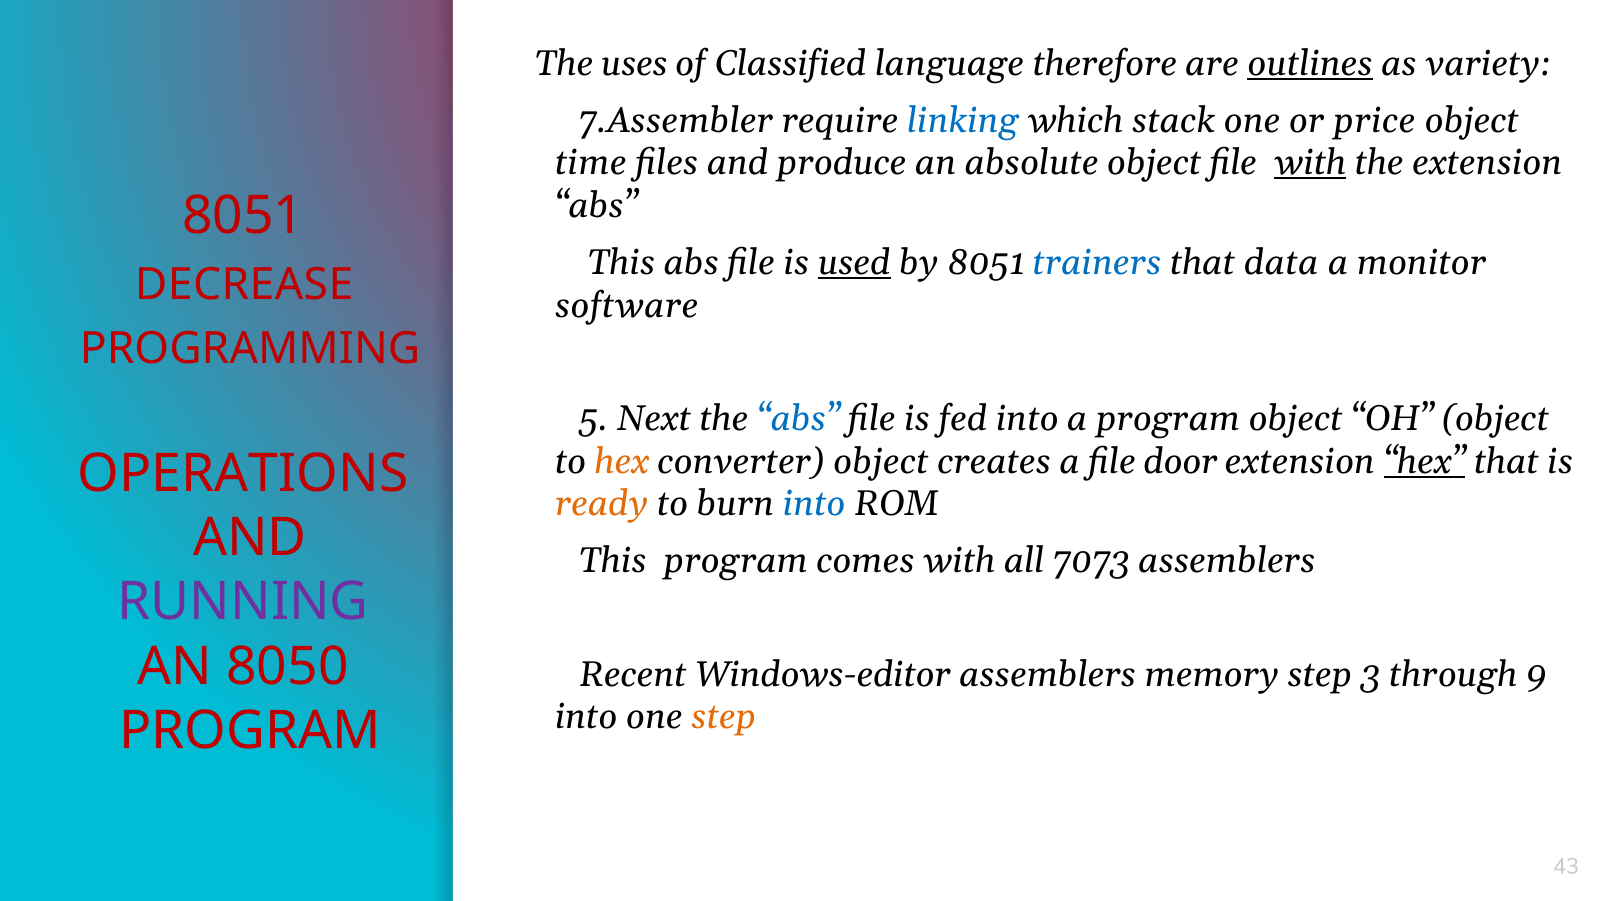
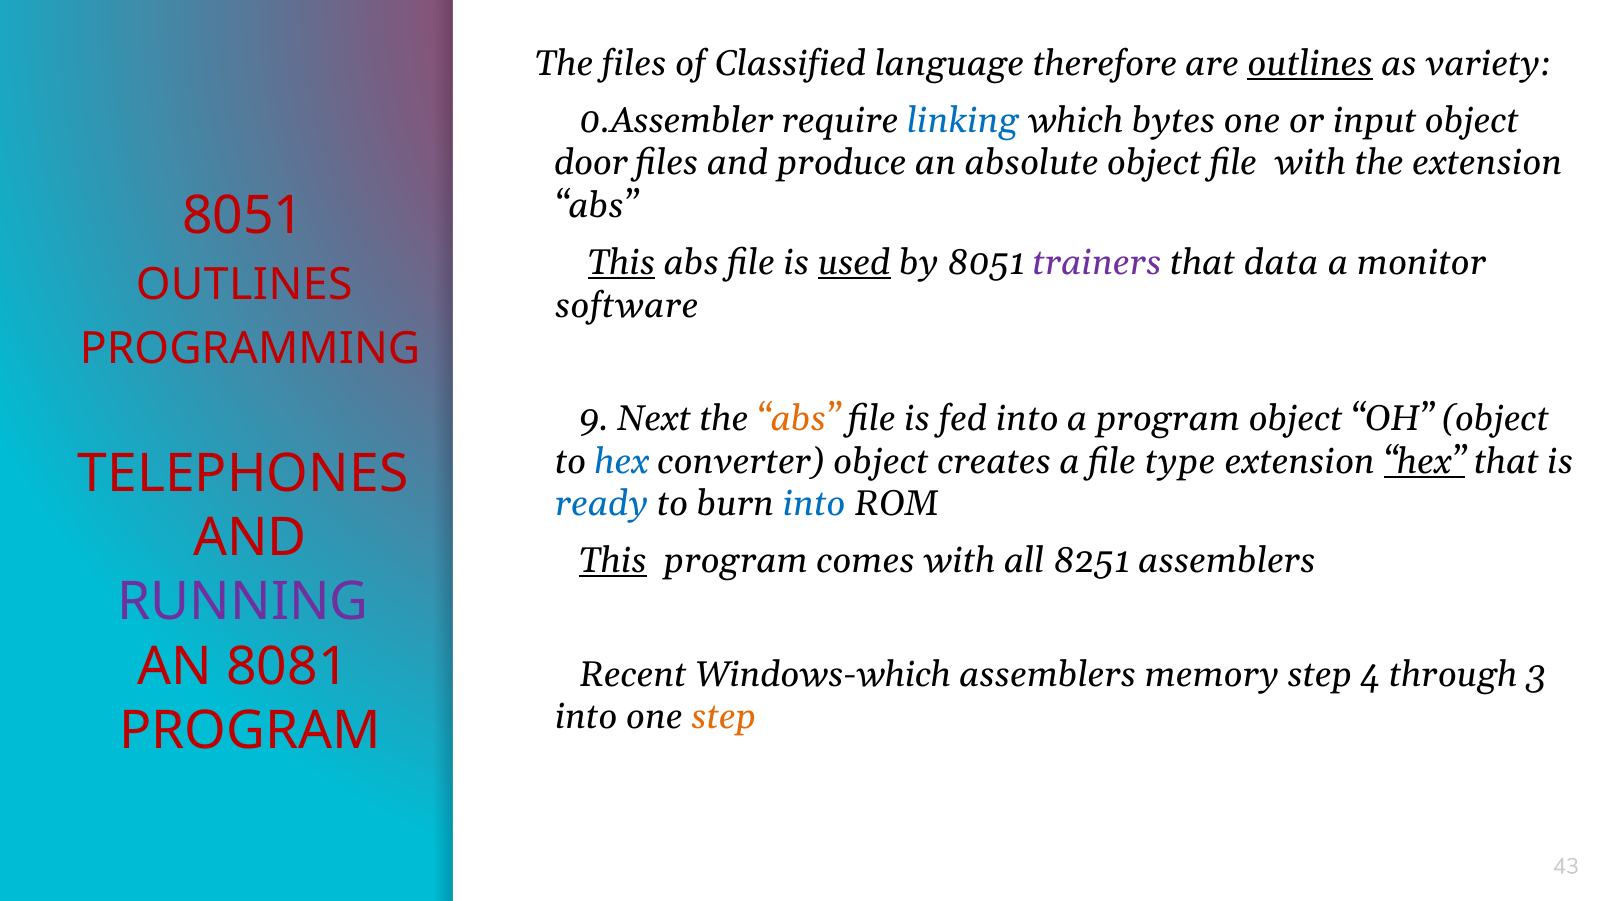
The uses: uses -> files
7.Assembler: 7.Assembler -> 0.Assembler
stack: stack -> bytes
price: price -> input
time: time -> door
with at (1310, 163) underline: present -> none
This at (621, 263) underline: none -> present
trainers colour: blue -> purple
DECREASE at (244, 285): DECREASE -> OUTLINES
5: 5 -> 9
abs at (798, 419) colour: blue -> orange
hex at (622, 462) colour: orange -> blue
door: door -> type
OPERATIONS: OPERATIONS -> TELEPHONES
ready colour: orange -> blue
This at (613, 561) underline: none -> present
7073: 7073 -> 8251
8050: 8050 -> 8081
Windows-editor: Windows-editor -> Windows-which
3: 3 -> 4
9: 9 -> 3
